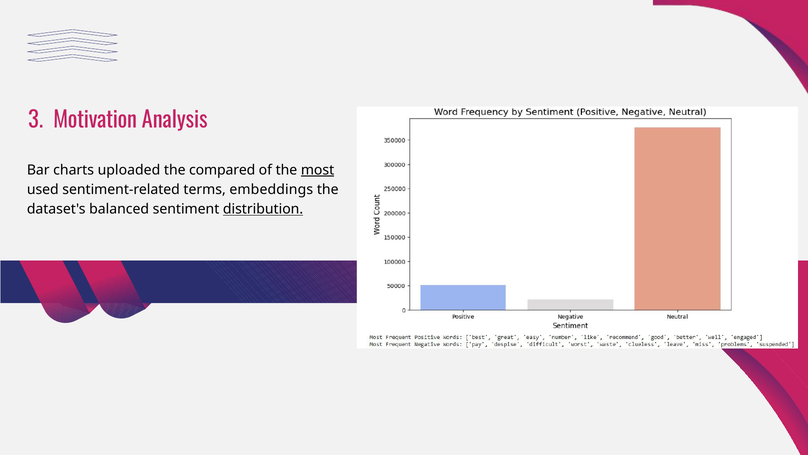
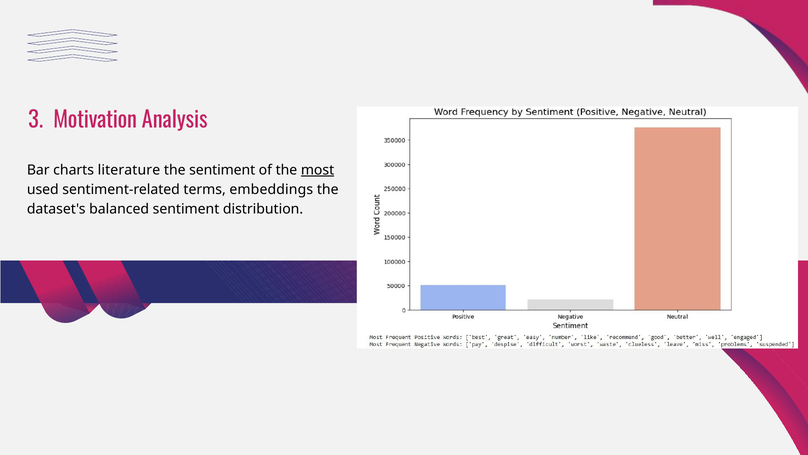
uploaded: uploaded -> literature
the compared: compared -> sentiment
distribution underline: present -> none
